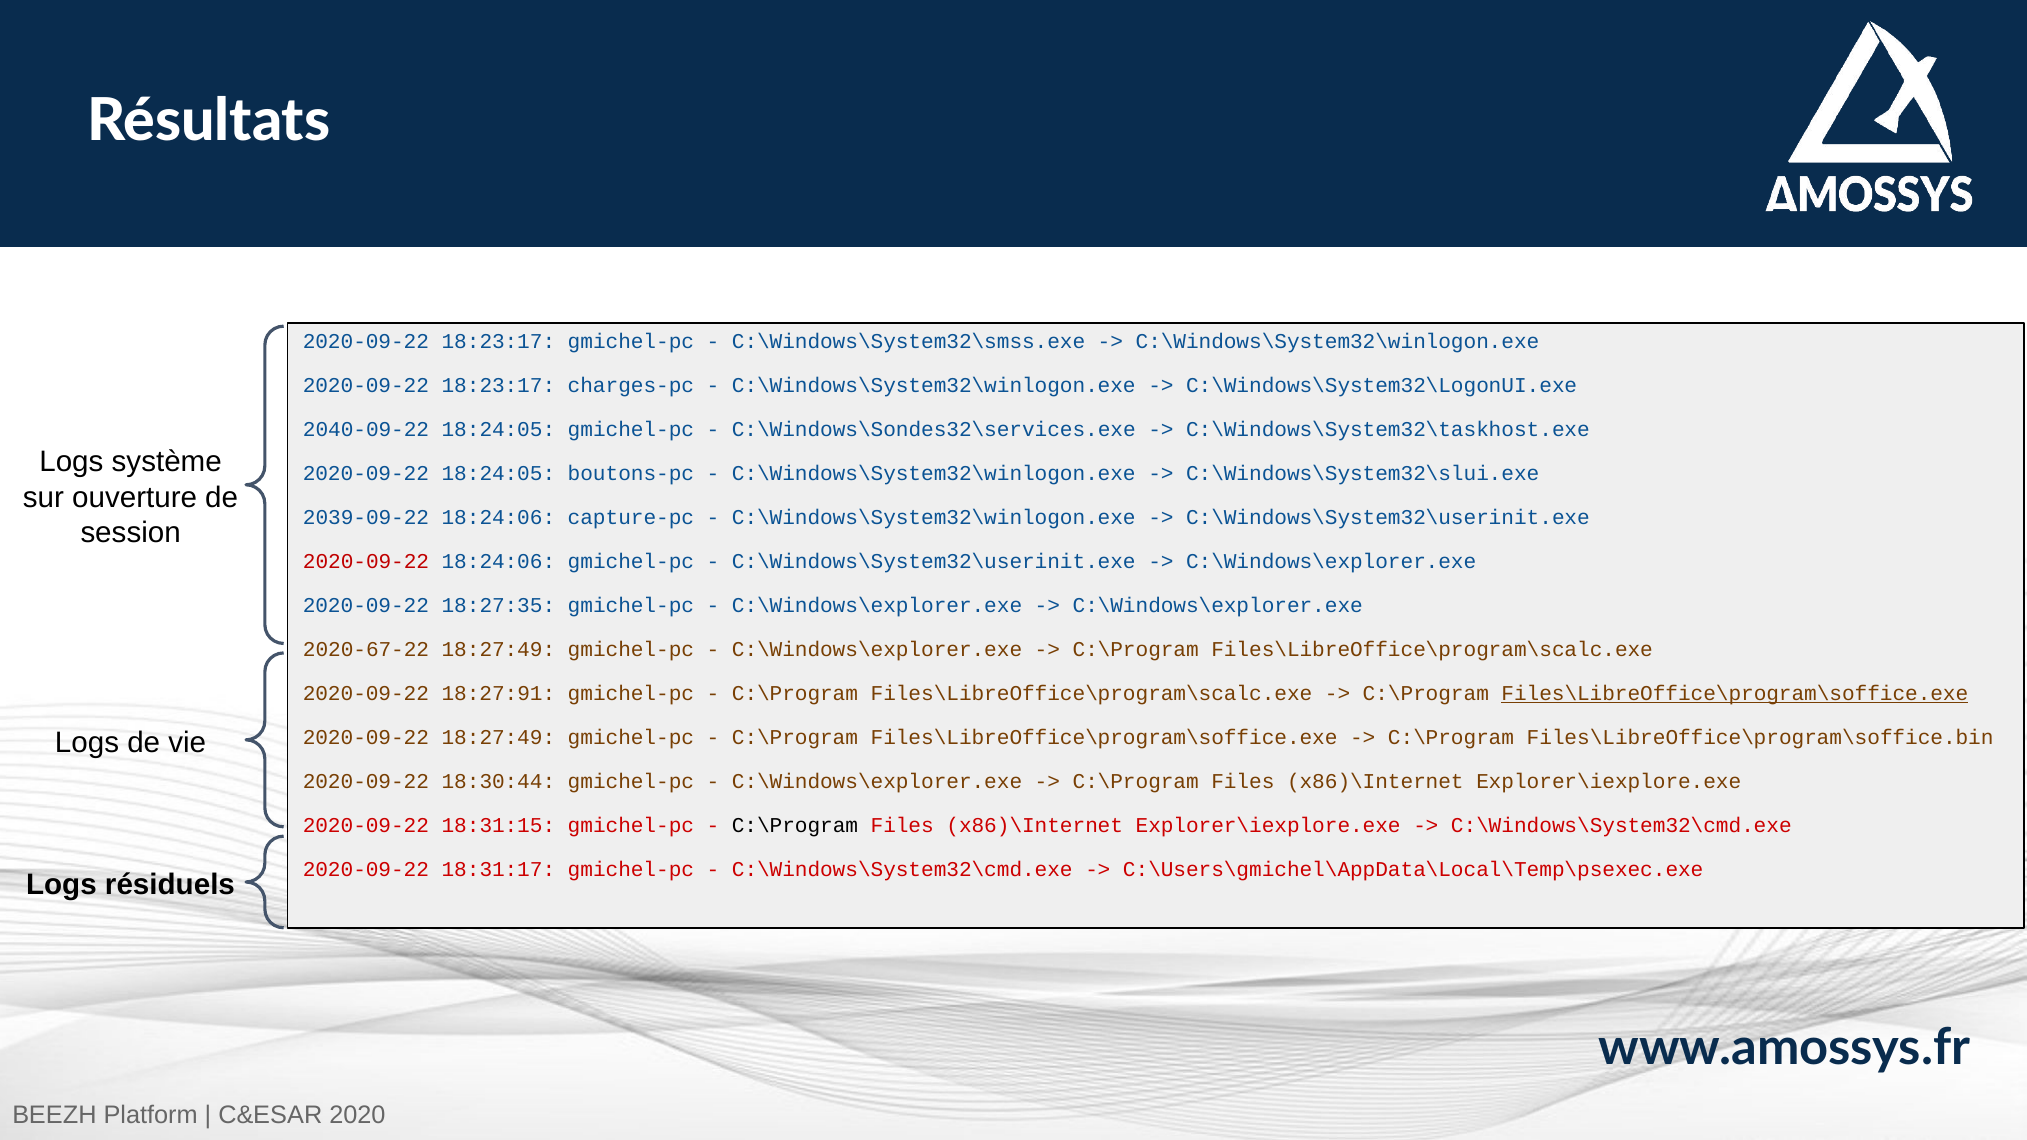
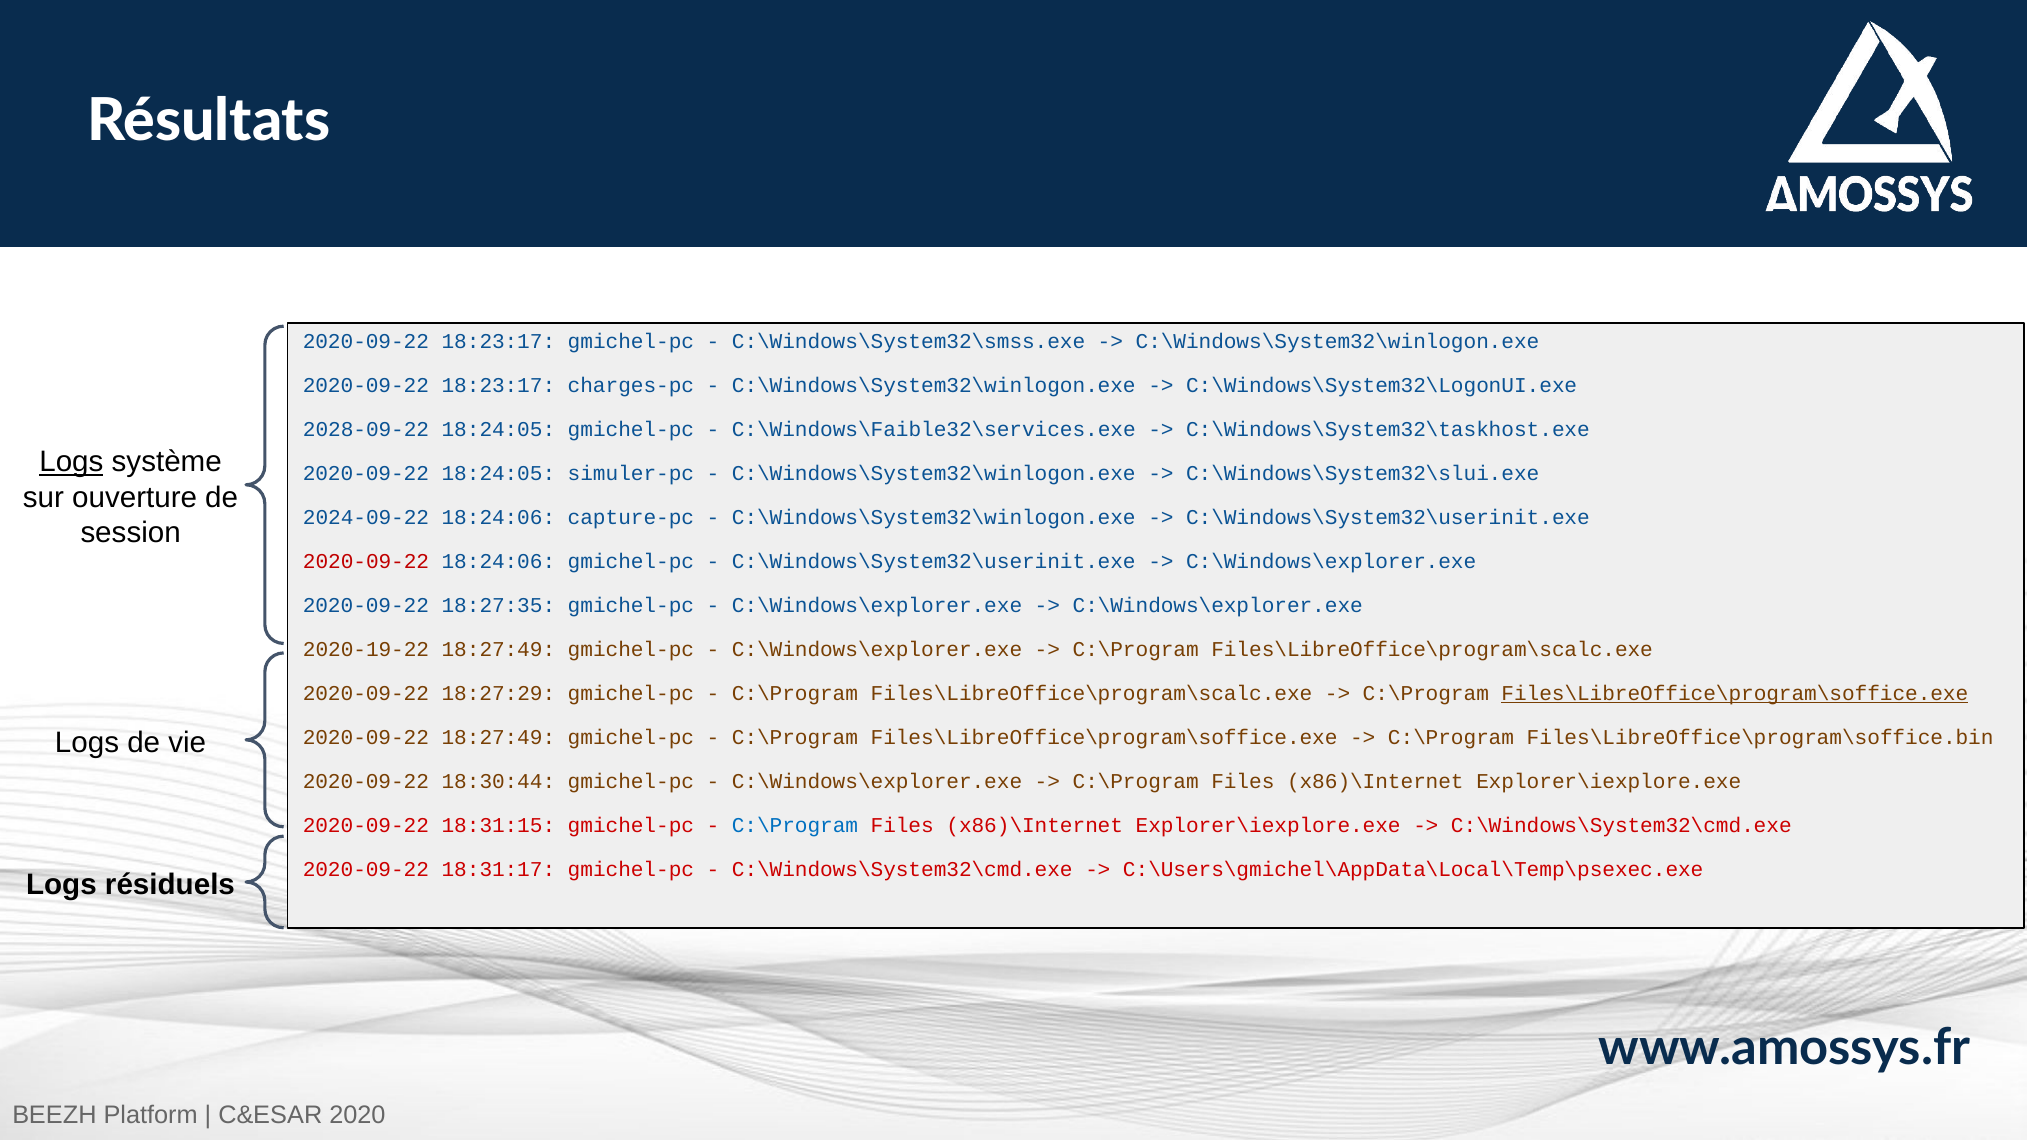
2040-09-22: 2040-09-22 -> 2028-09-22
C:\Windows\Sondes32\services.exe: C:\Windows\Sondes32\services.exe -> C:\Windows\Faible32\services.exe
Logs at (71, 462) underline: none -> present
boutons-pc: boutons-pc -> simuler-pc
2039-09-22: 2039-09-22 -> 2024-09-22
2020-67-22: 2020-67-22 -> 2020-19-22
18:27:91: 18:27:91 -> 18:27:29
C:\Program at (795, 826) colour: black -> blue
